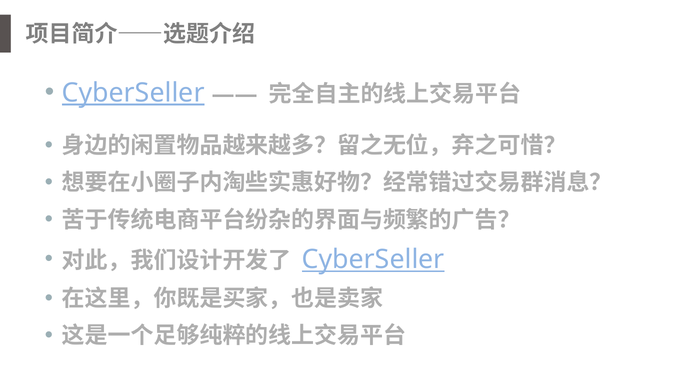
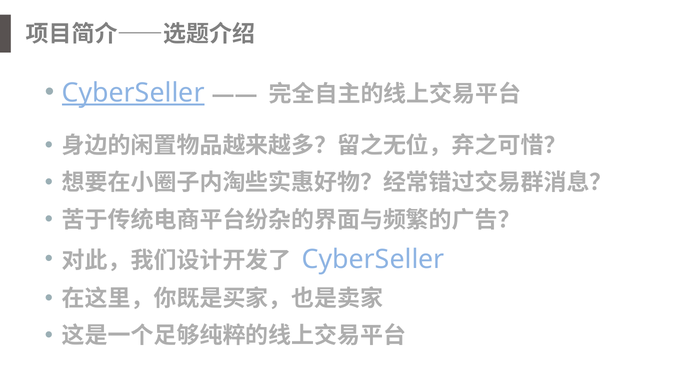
CyberSeller at (373, 260) underline: present -> none
